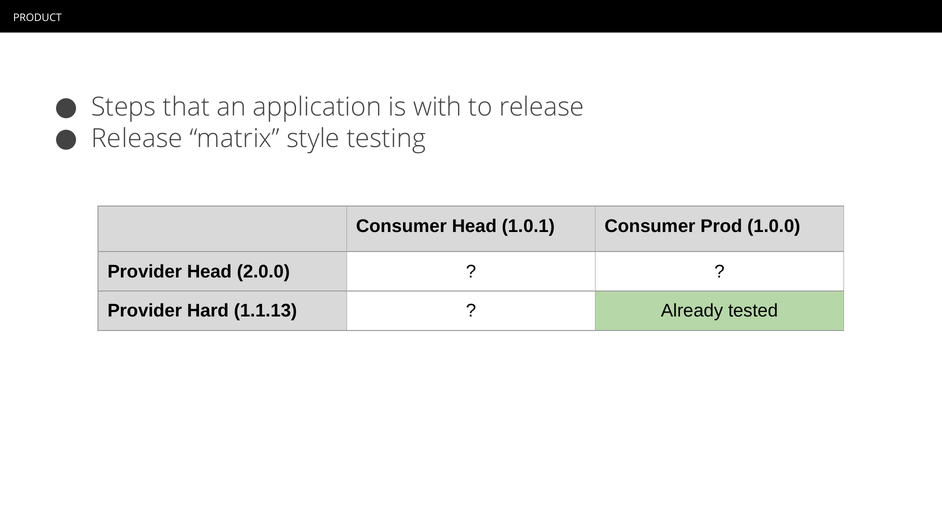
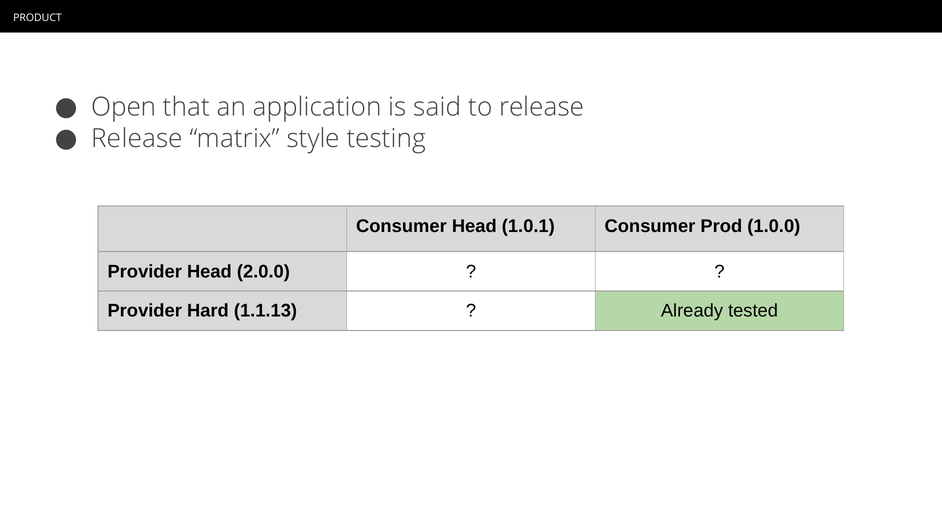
Steps: Steps -> Open
with: with -> said
